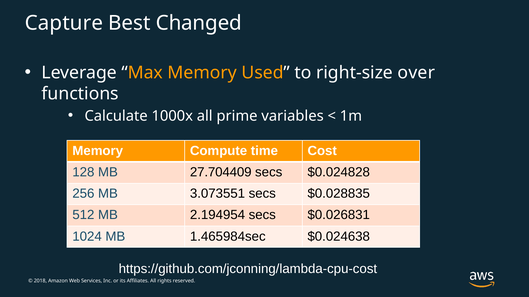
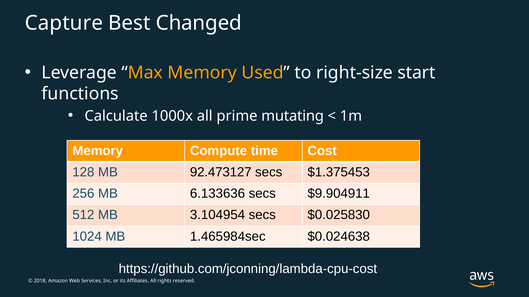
over: over -> start
variables: variables -> mutating
27.704409: 27.704409 -> 92.473127
$0.024828: $0.024828 -> $1.375453
3.073551: 3.073551 -> 6.133636
$0.028835: $0.028835 -> $9.904911
2.194954: 2.194954 -> 3.104954
$0.026831: $0.026831 -> $0.025830
